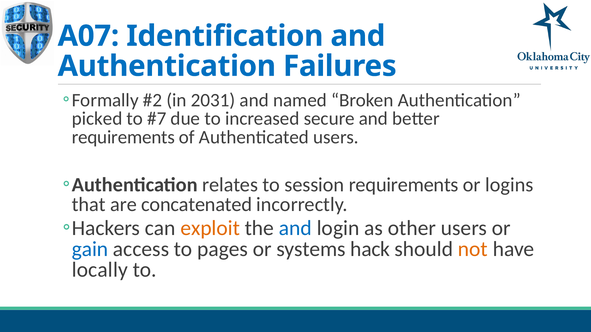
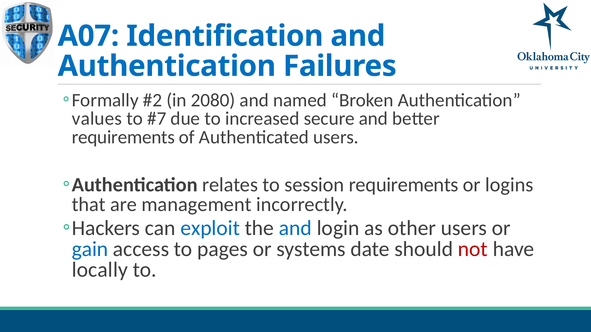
2031: 2031 -> 2080
picked: picked -> values
concatenated: concatenated -> management
exploit colour: orange -> blue
hack: hack -> date
not colour: orange -> red
